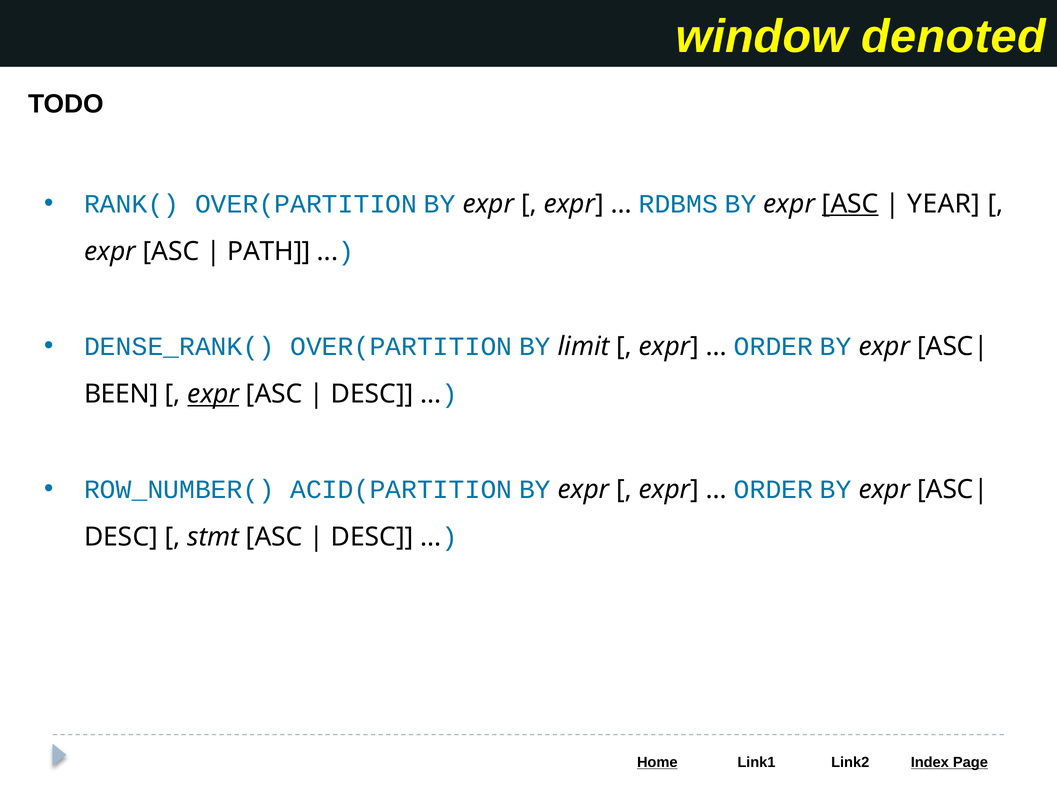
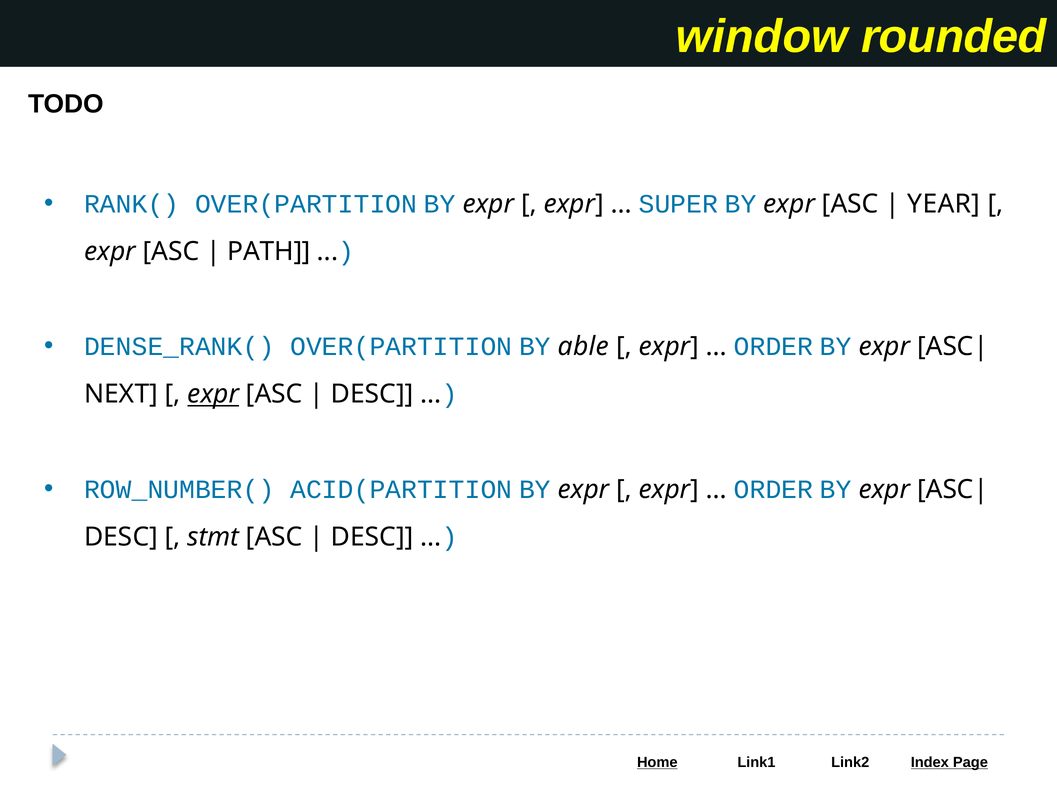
denoted: denoted -> rounded
RDBMS: RDBMS -> SUPER
ASC at (850, 204) underline: present -> none
limit: limit -> able
BEEN: BEEN -> NEXT
